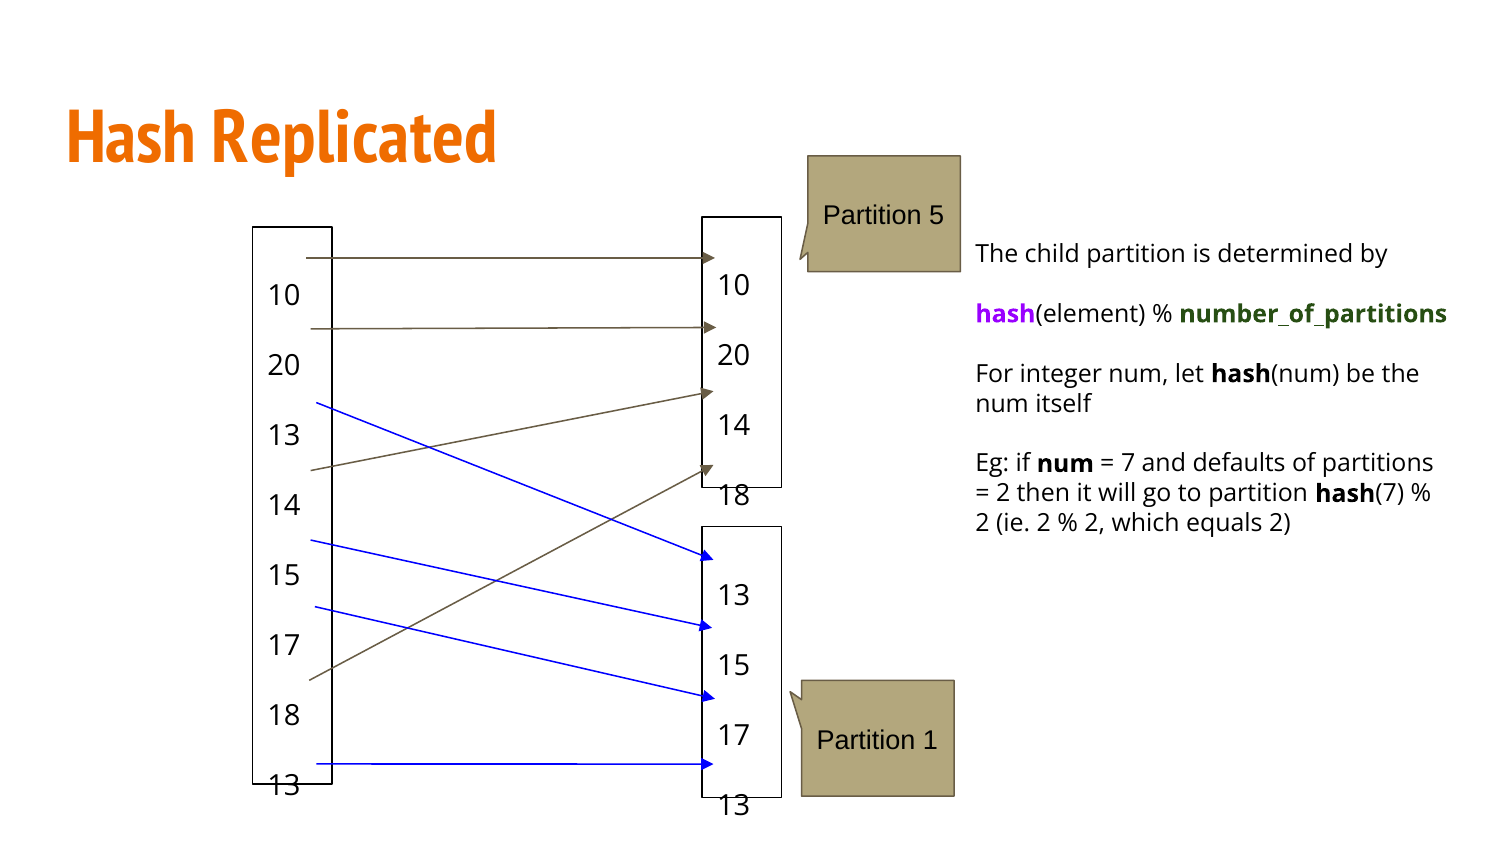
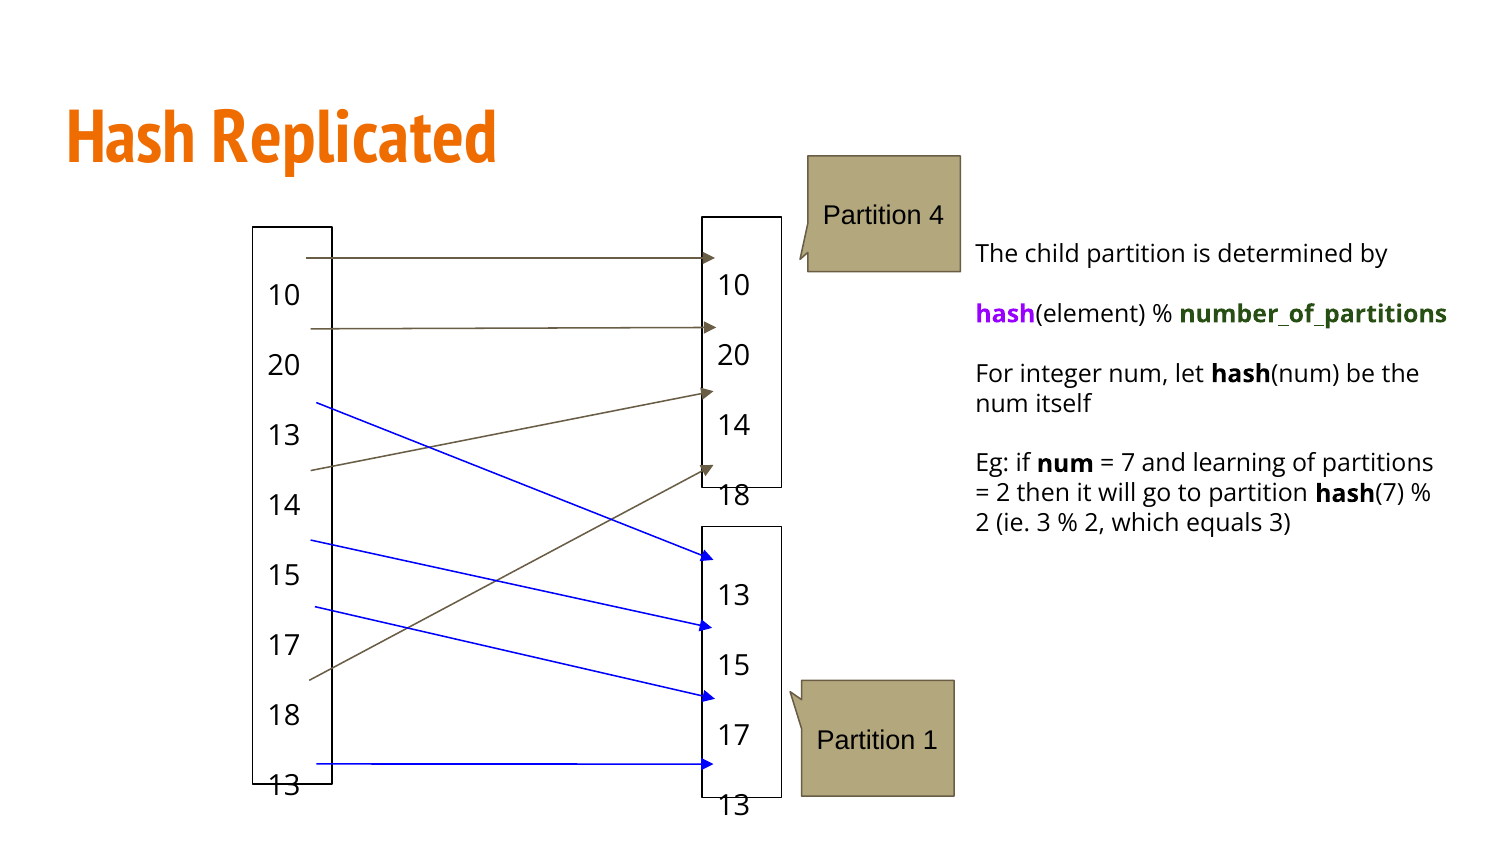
5: 5 -> 4
defaults: defaults -> learning
ie 2: 2 -> 3
equals 2: 2 -> 3
